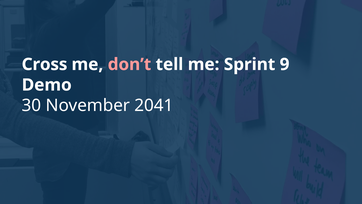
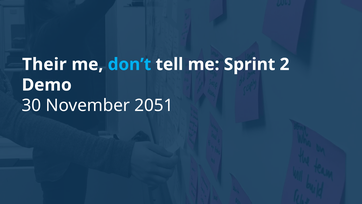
Cross: Cross -> Their
don’t colour: pink -> light blue
9: 9 -> 2
2041: 2041 -> 2051
